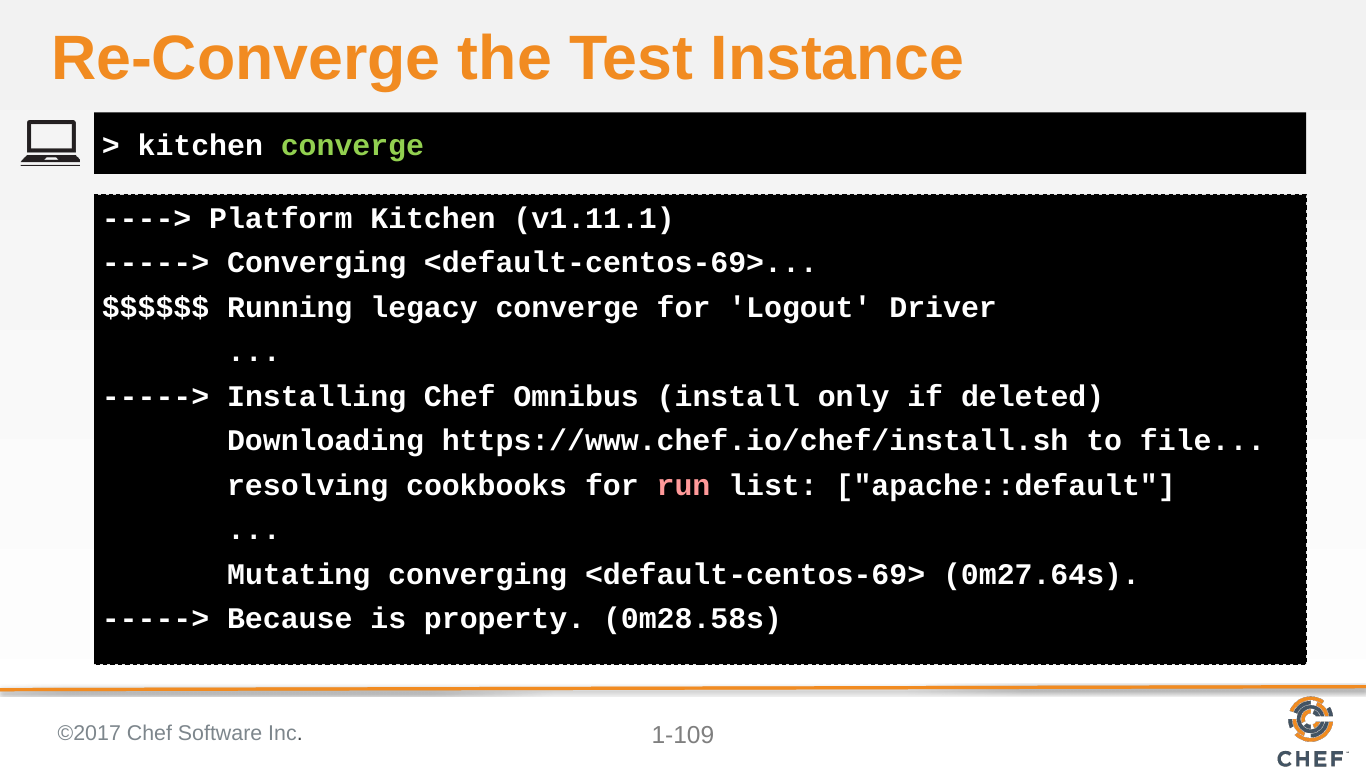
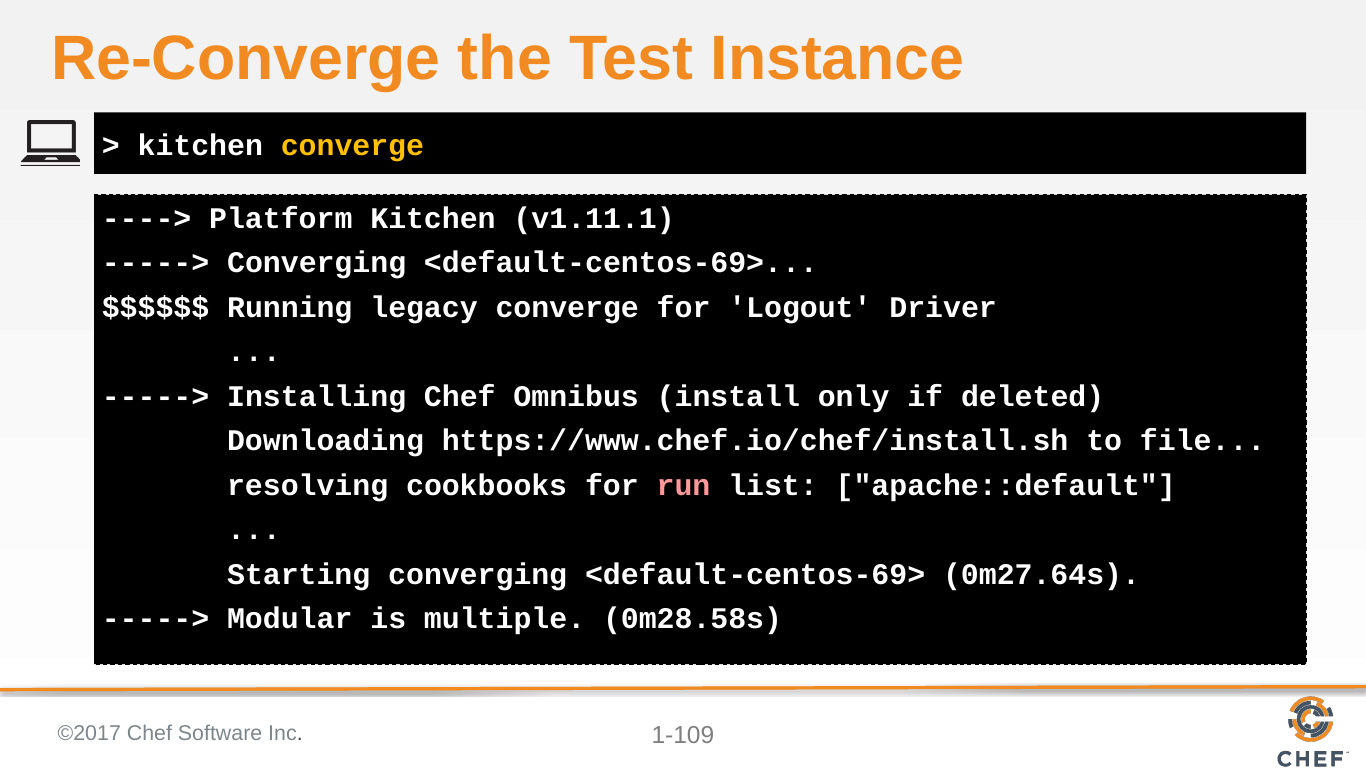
converge at (352, 145) colour: light green -> yellow
Mutating: Mutating -> Starting
Because: Because -> Modular
property: property -> multiple
